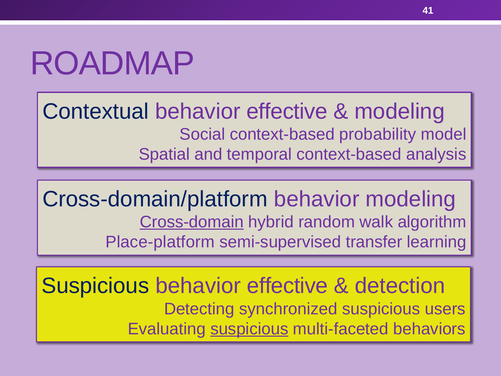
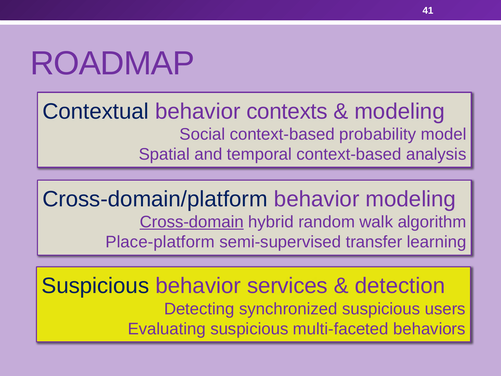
Contextual behavior effective: effective -> contexts
Suspicious behavior effective: effective -> services
suspicious at (249, 329) underline: present -> none
